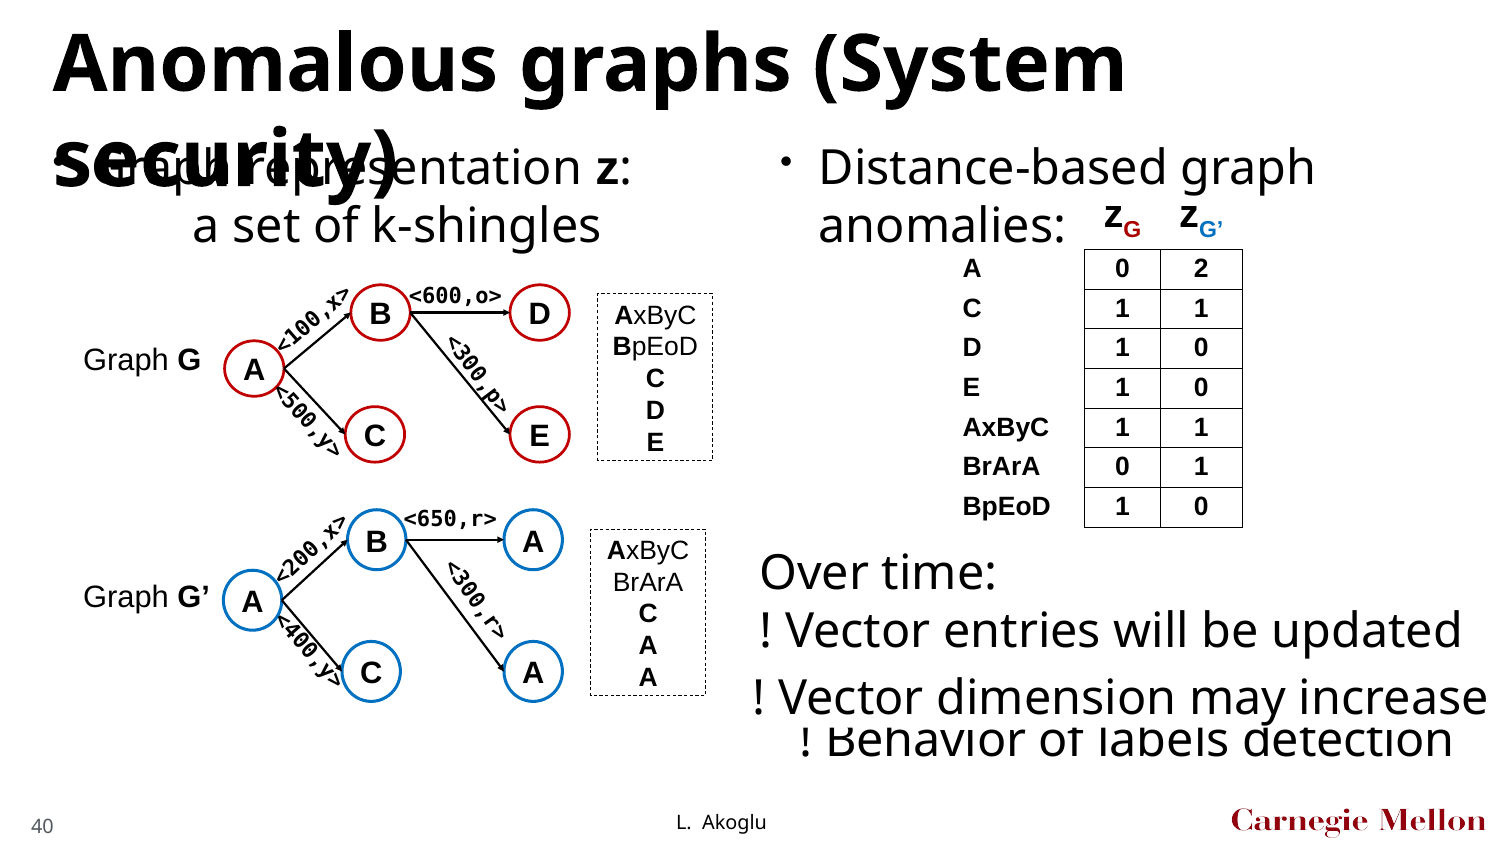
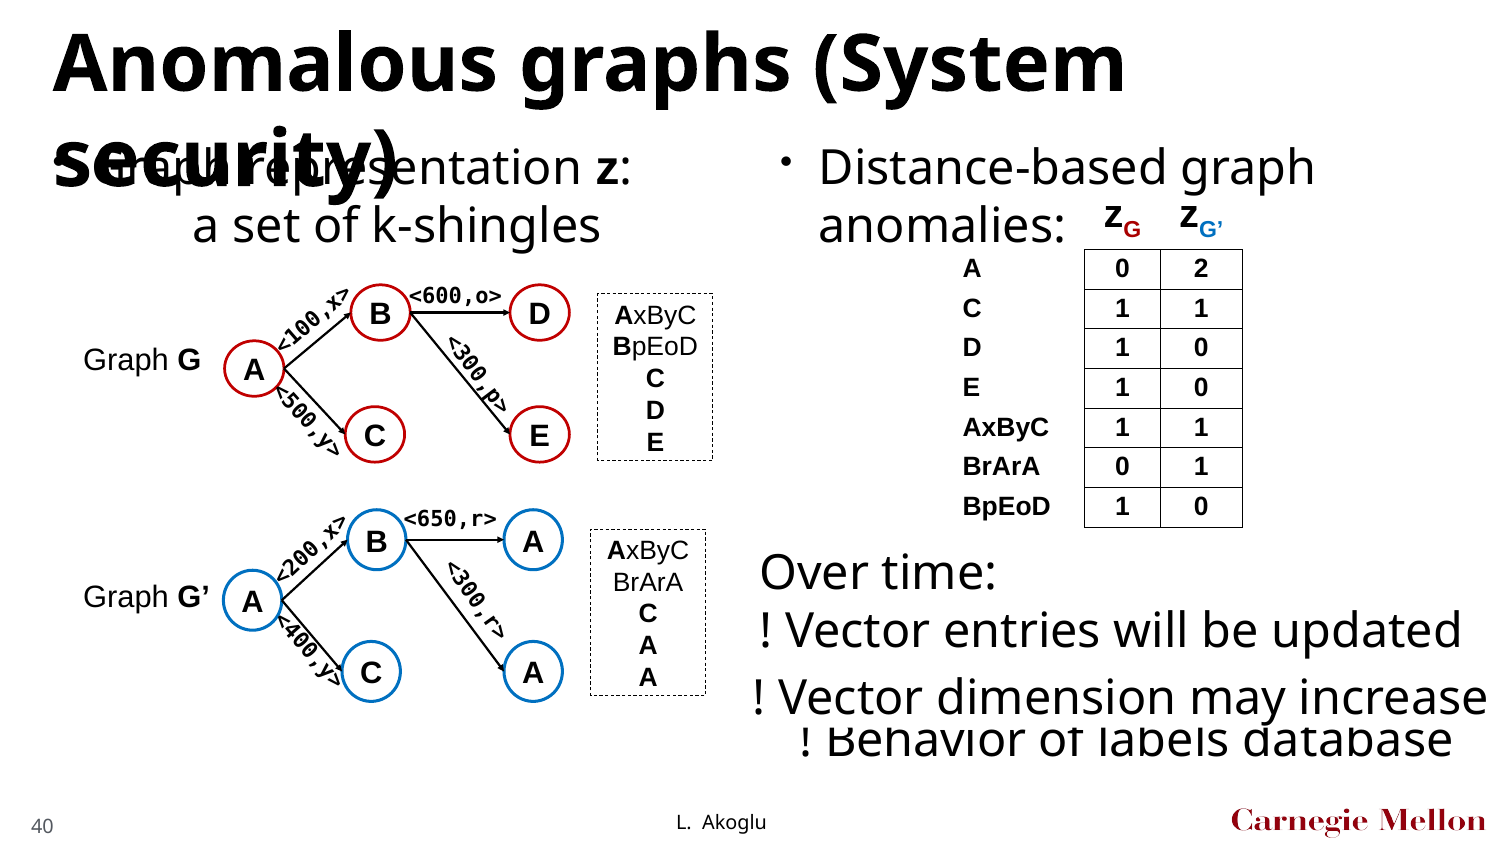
detection: detection -> database
